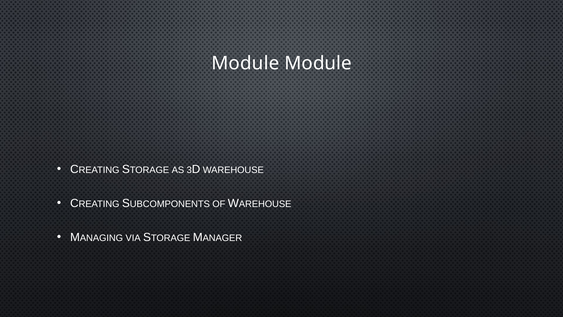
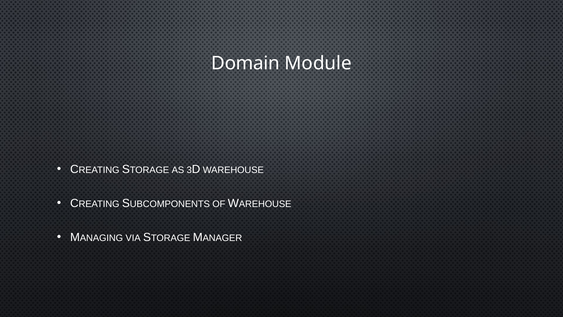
Module at (245, 63): Module -> Domain
